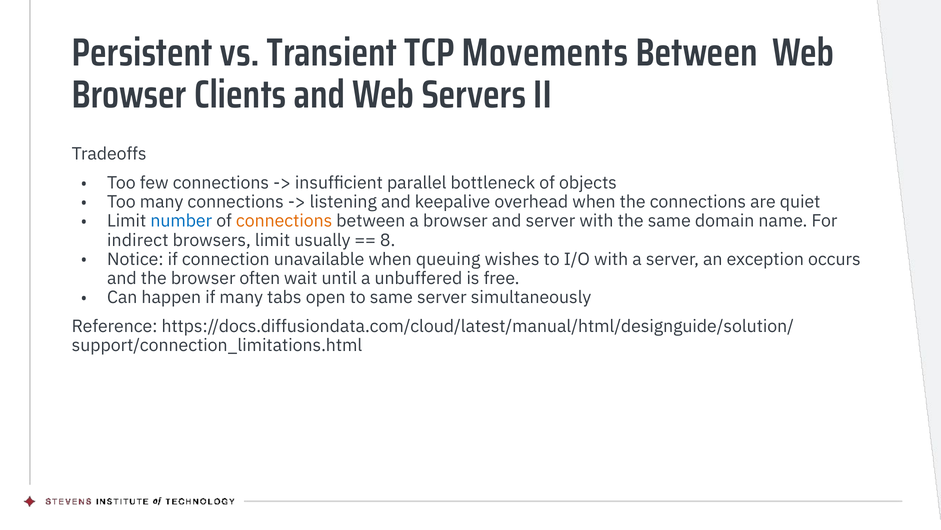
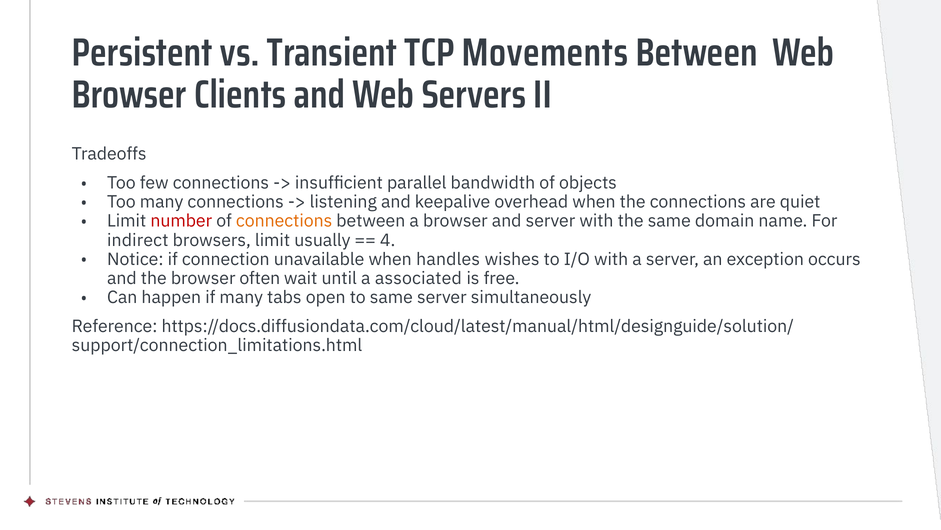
bottleneck: bottleneck -> bandwidth
number colour: blue -> red
8: 8 -> 4
queuing: queuing -> handles
unbuffered: unbuffered -> associated
